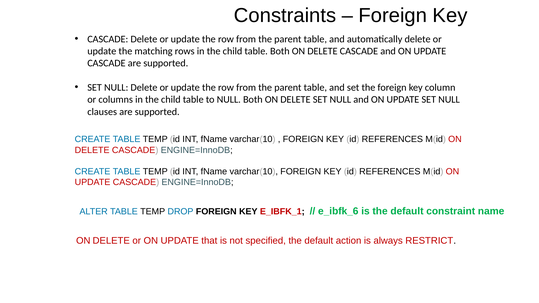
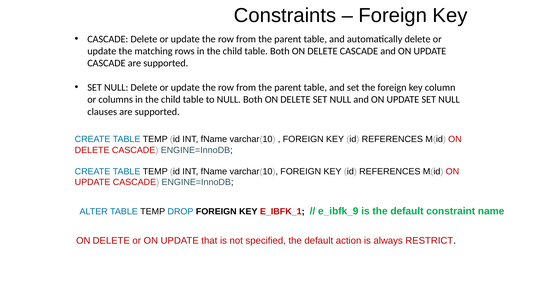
e_ibfk_6: e_ibfk_6 -> e_ibfk_9
